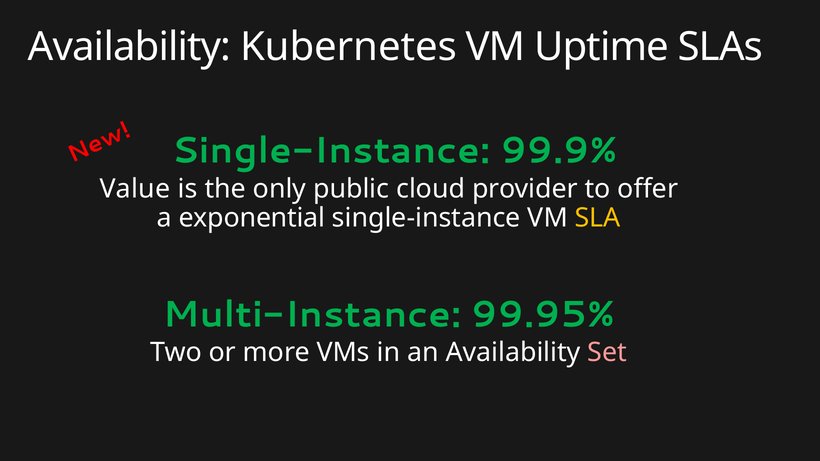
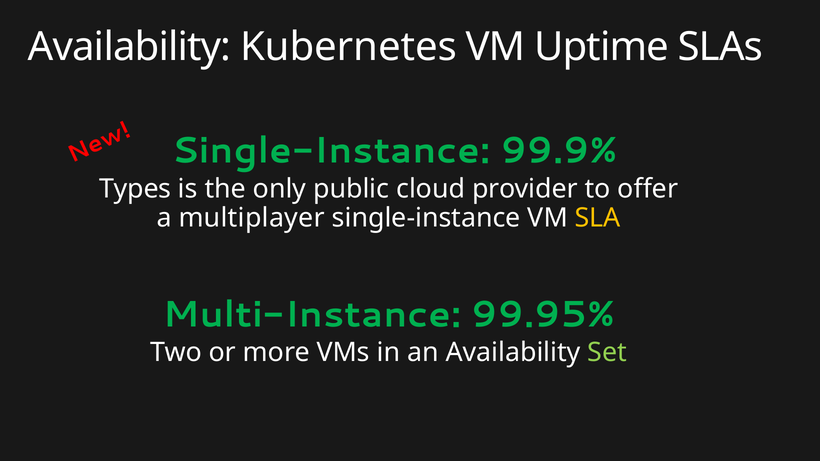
Value: Value -> Types
exponential: exponential -> multiplayer
Set colour: pink -> light green
